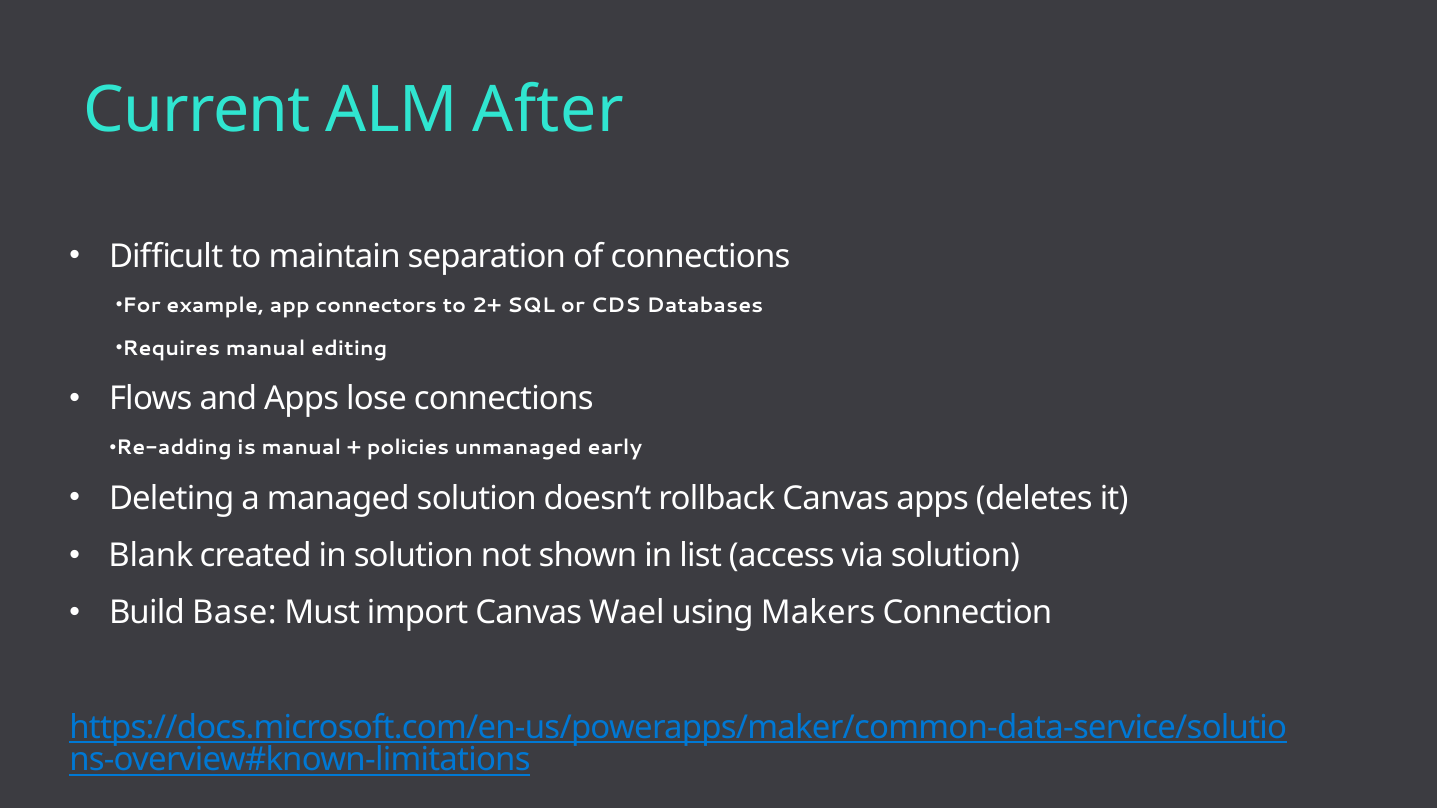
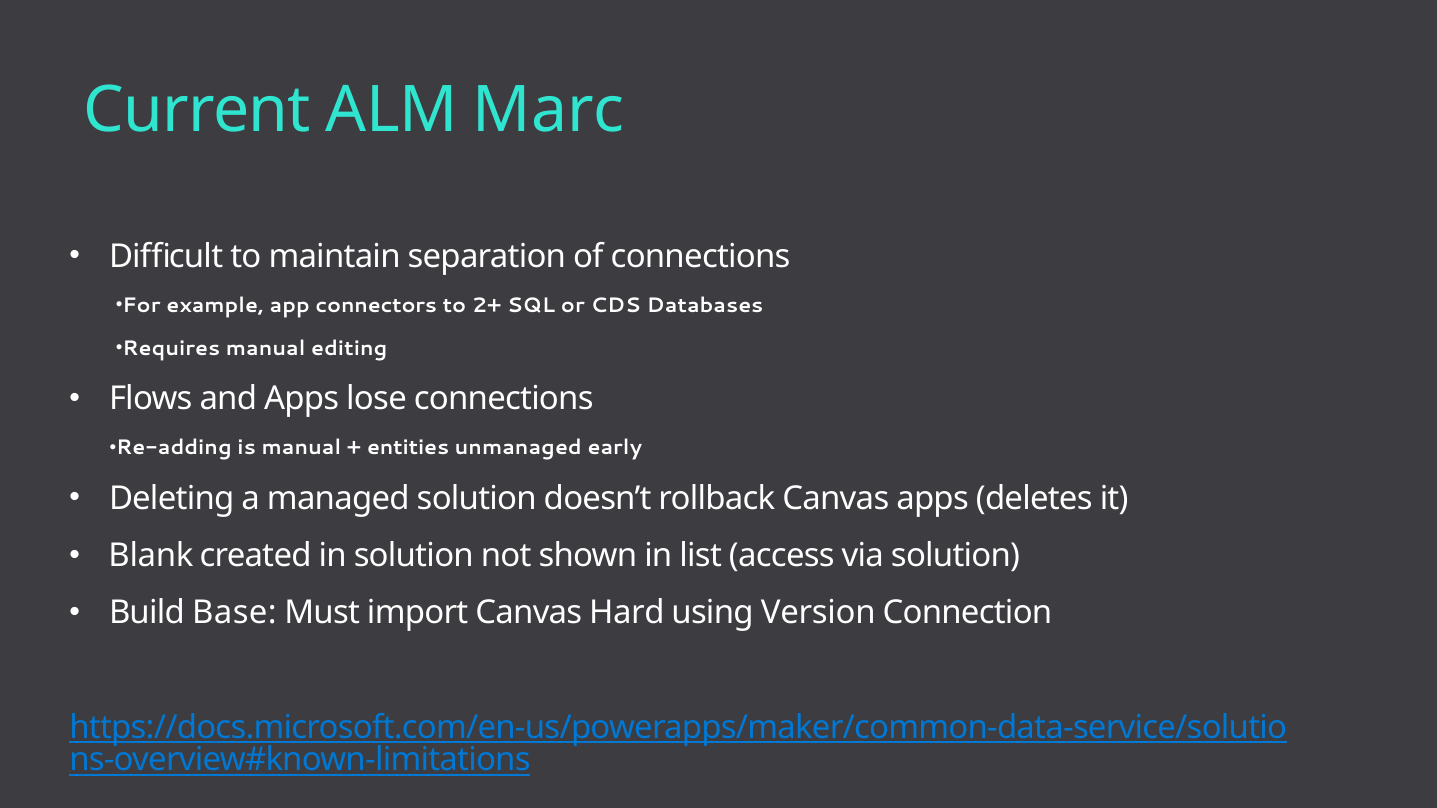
After: After -> Marc
policies: policies -> entities
Wael: Wael -> Hard
Makers: Makers -> Version
